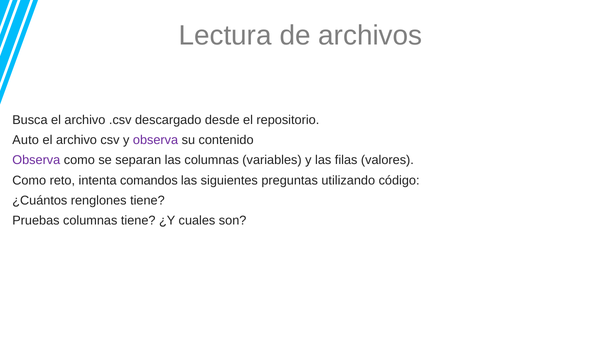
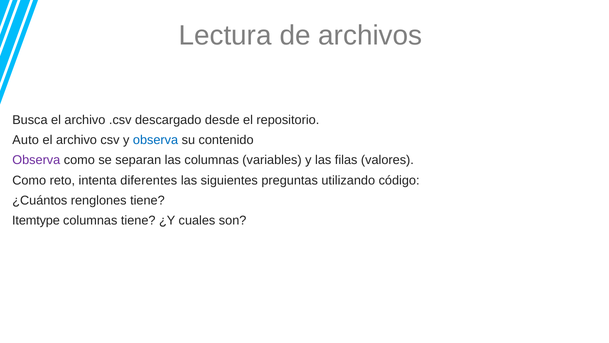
observa at (156, 140) colour: purple -> blue
comandos: comandos -> diferentes
Pruebas: Pruebas -> Itemtype
